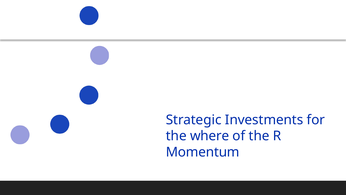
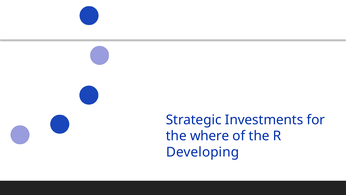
Momentum: Momentum -> Developing
